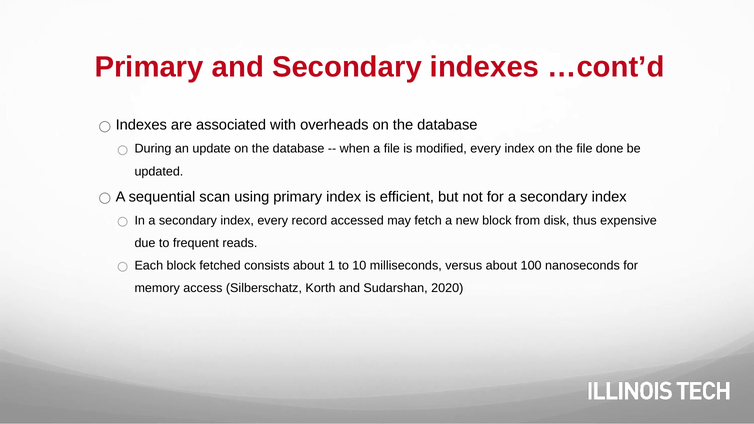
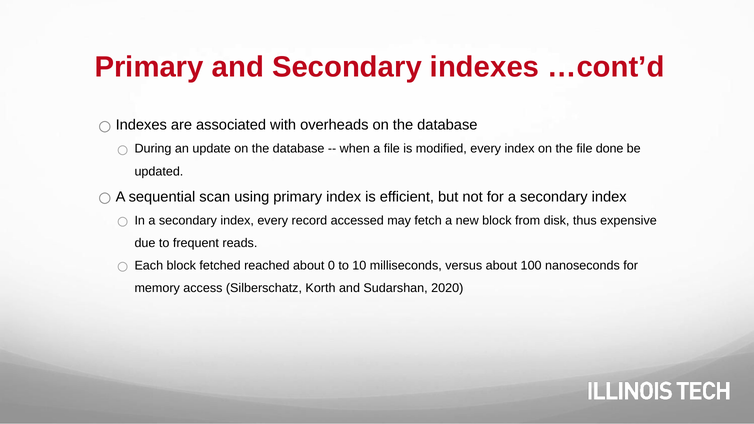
consists: consists -> reached
1: 1 -> 0
